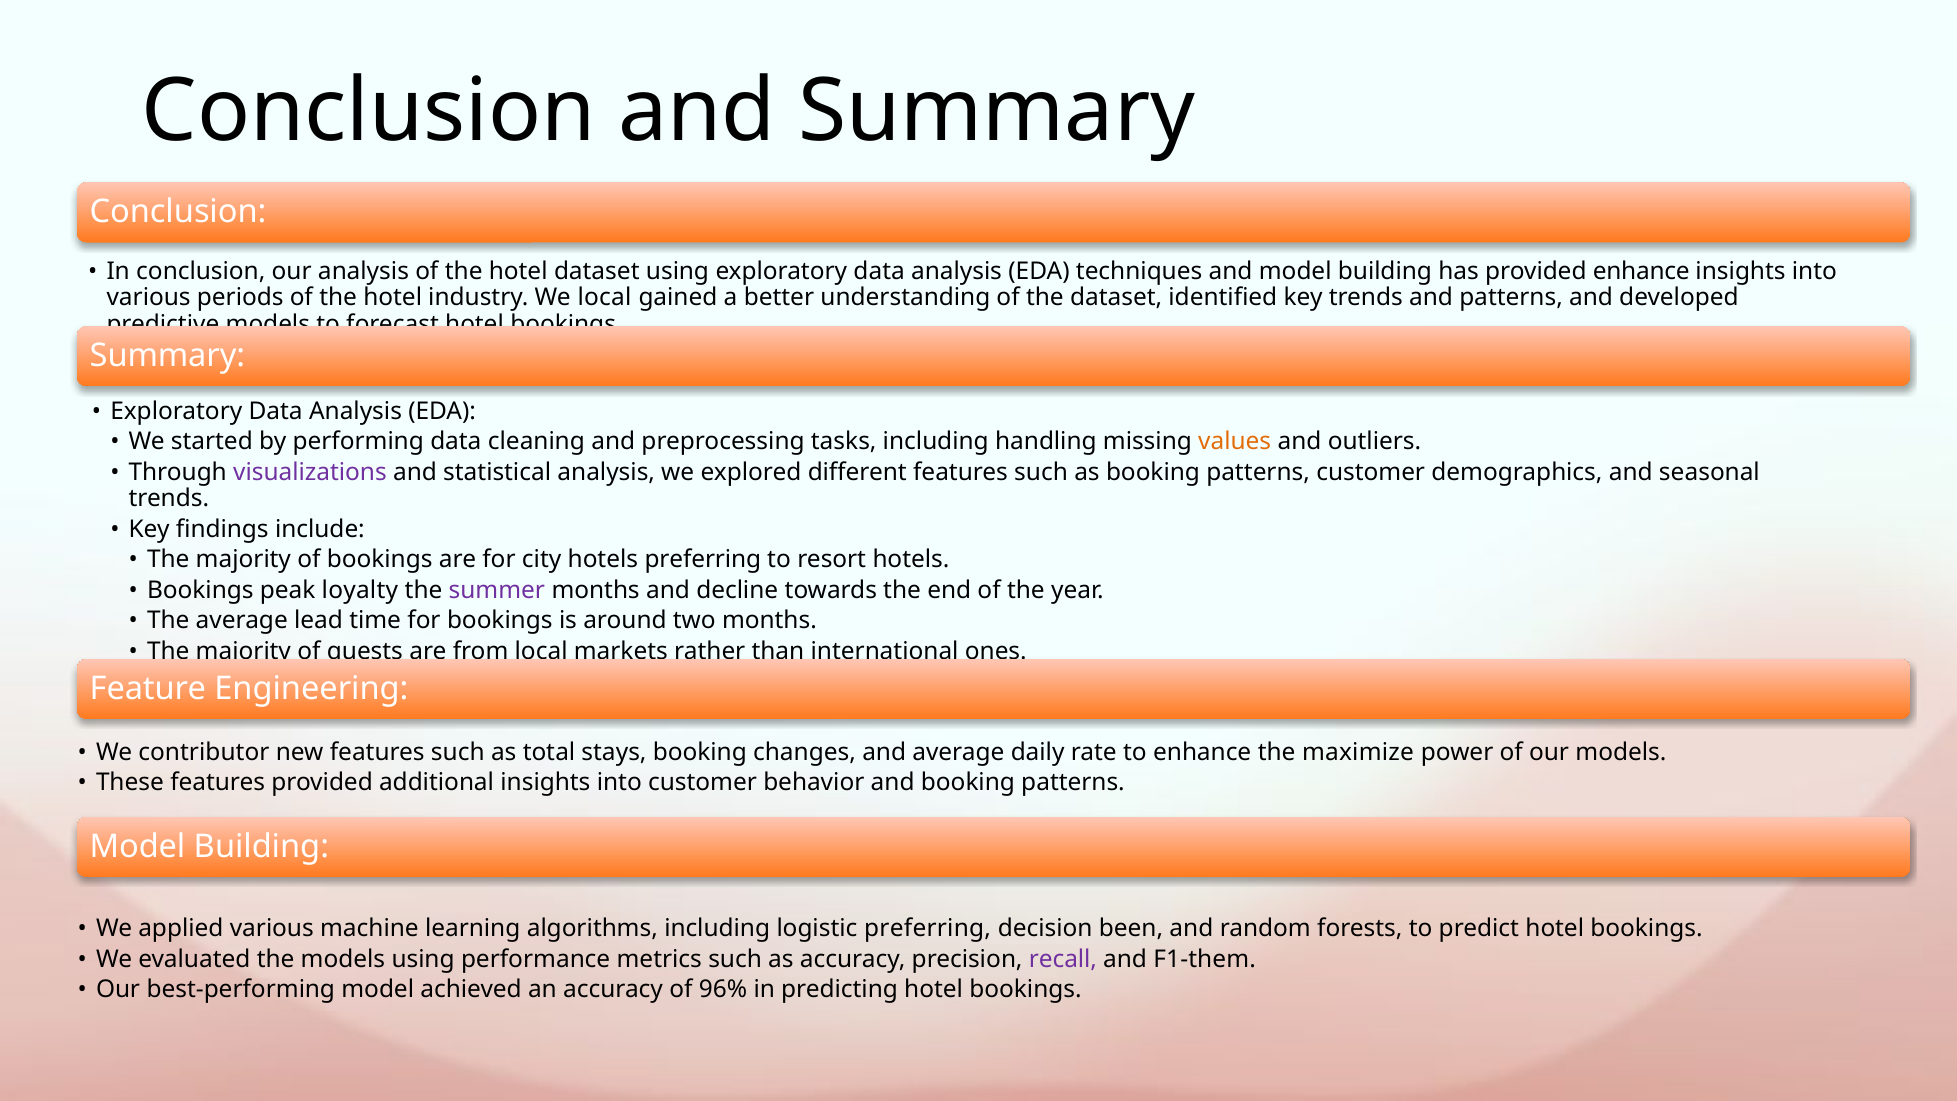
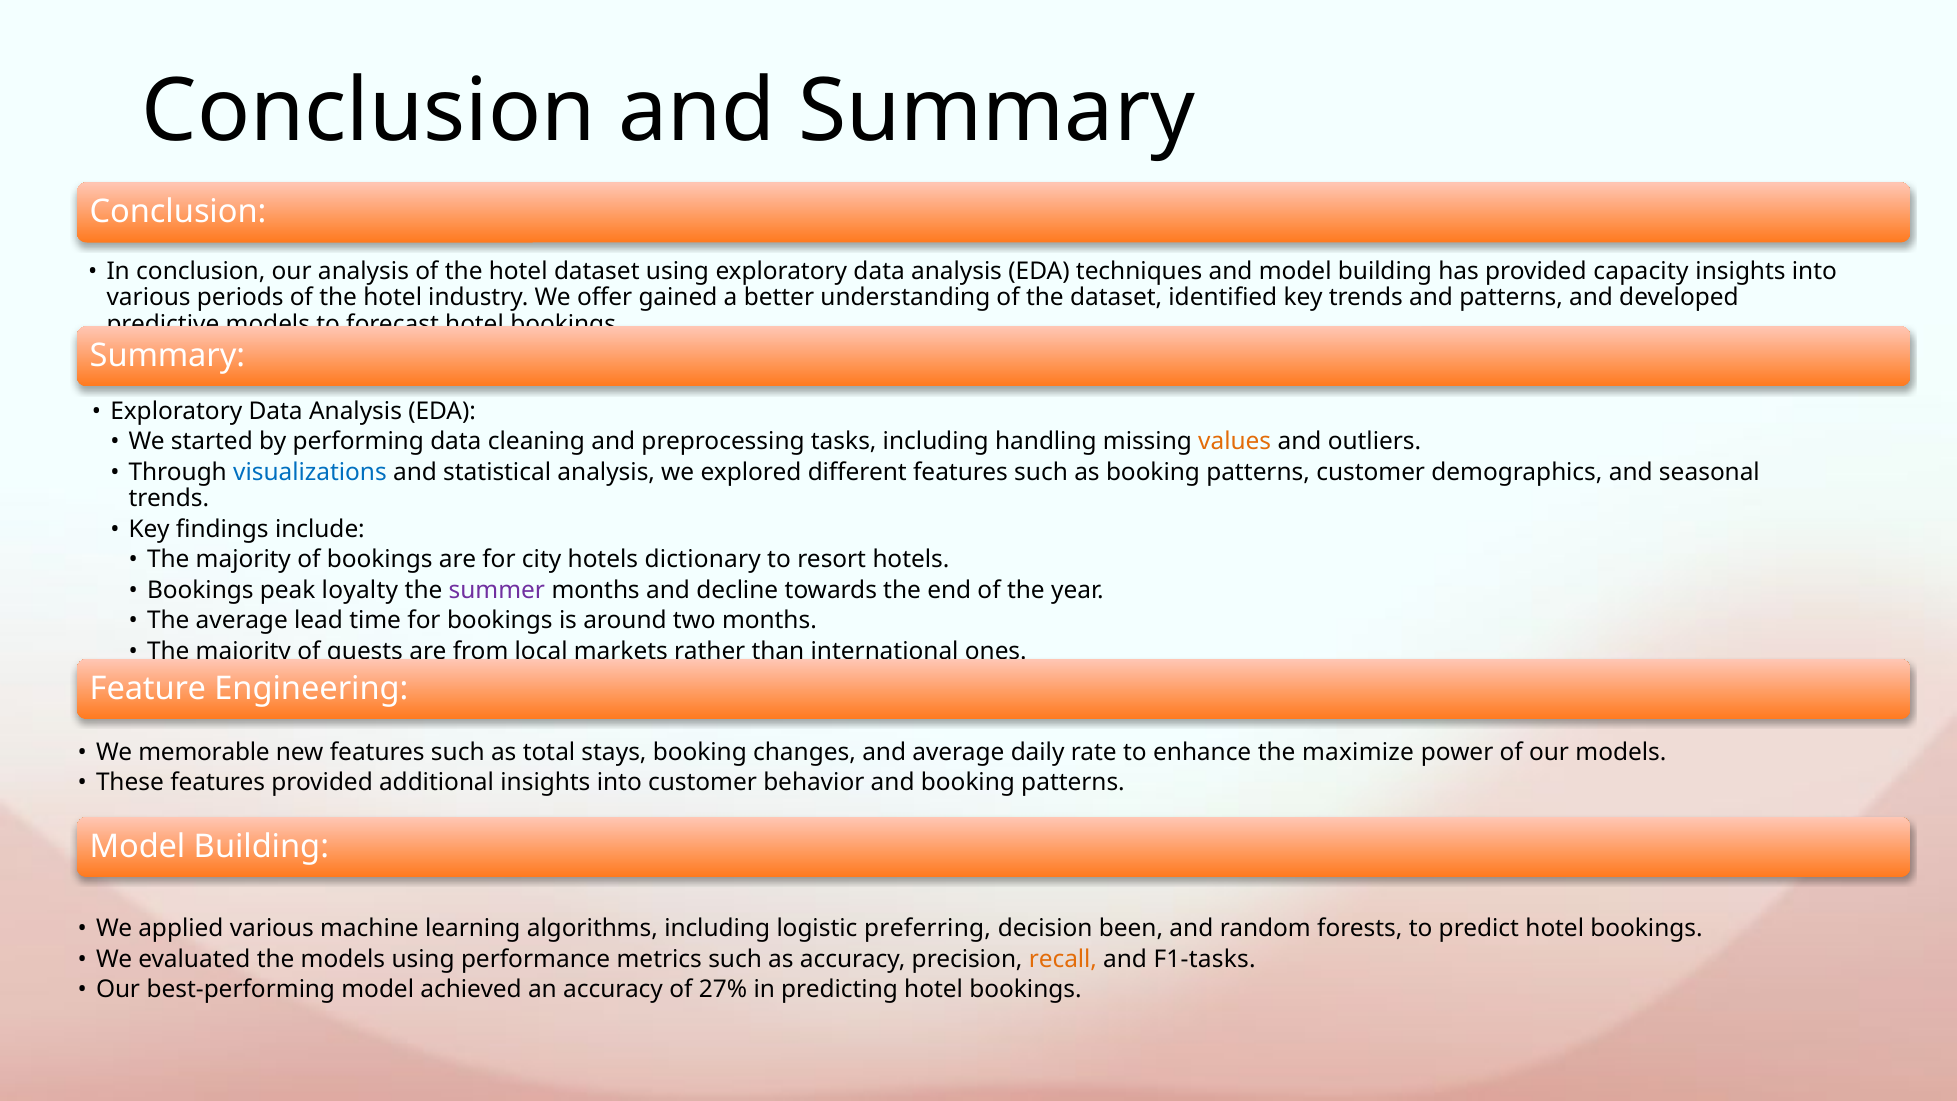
provided enhance: enhance -> capacity
We local: local -> offer
visualizations colour: purple -> blue
hotels preferring: preferring -> dictionary
contributor: contributor -> memorable
recall colour: purple -> orange
F1-them: F1-them -> F1-tasks
96%: 96% -> 27%
